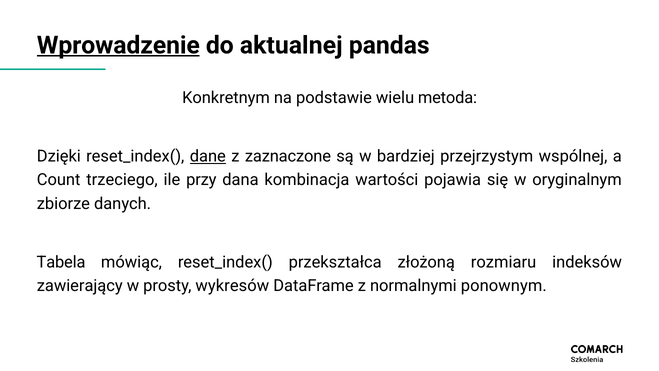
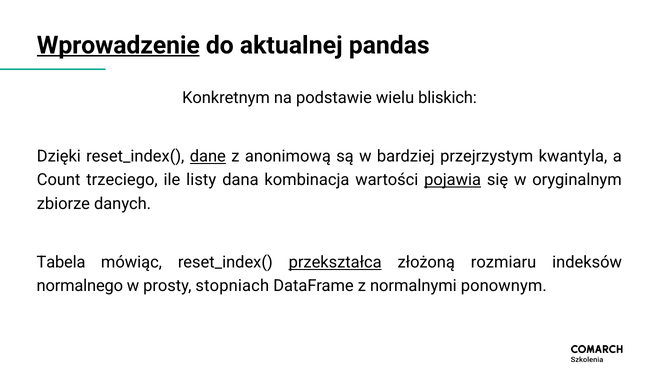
metoda: metoda -> bliskich
zaznaczone: zaznaczone -> anonimową
wspólnej: wspólnej -> kwantyla
przy: przy -> listy
pojawia underline: none -> present
przekształca underline: none -> present
zawierający: zawierający -> normalnego
wykresów: wykresów -> stopniach
